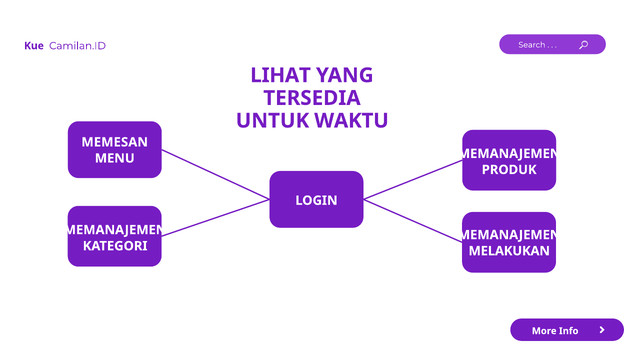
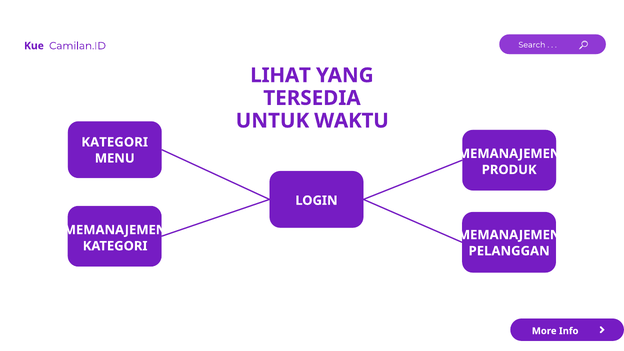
MEMESAN at (115, 142): MEMESAN -> KATEGORI
MELAKUKAN: MELAKUKAN -> PELANGGAN
